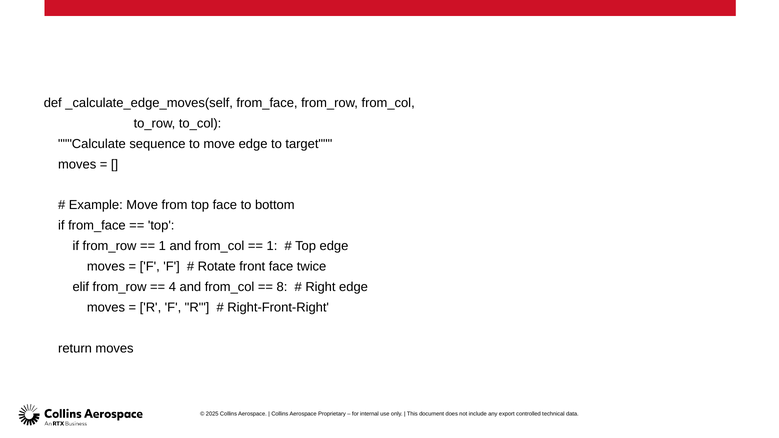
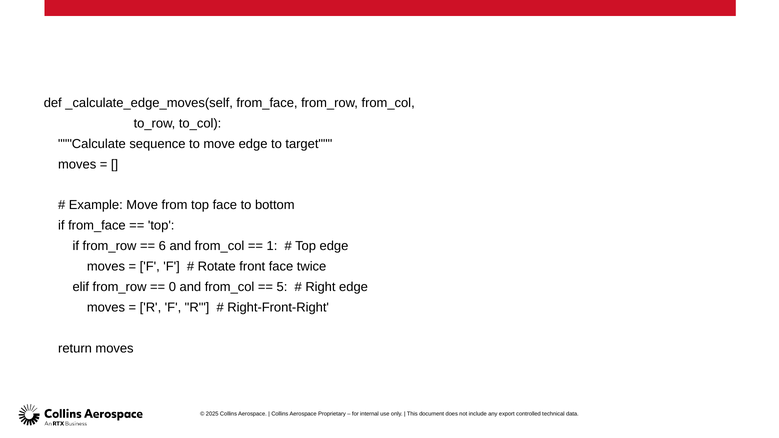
1 at (162, 246): 1 -> 6
4: 4 -> 0
8: 8 -> 5
